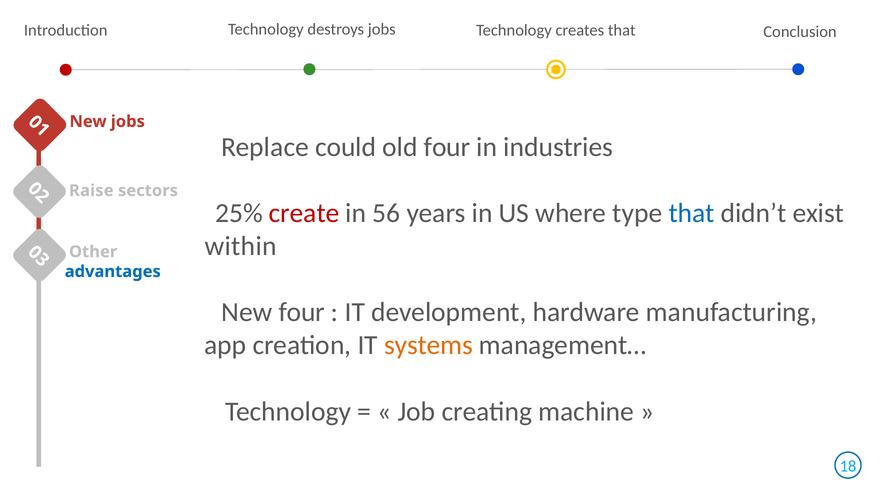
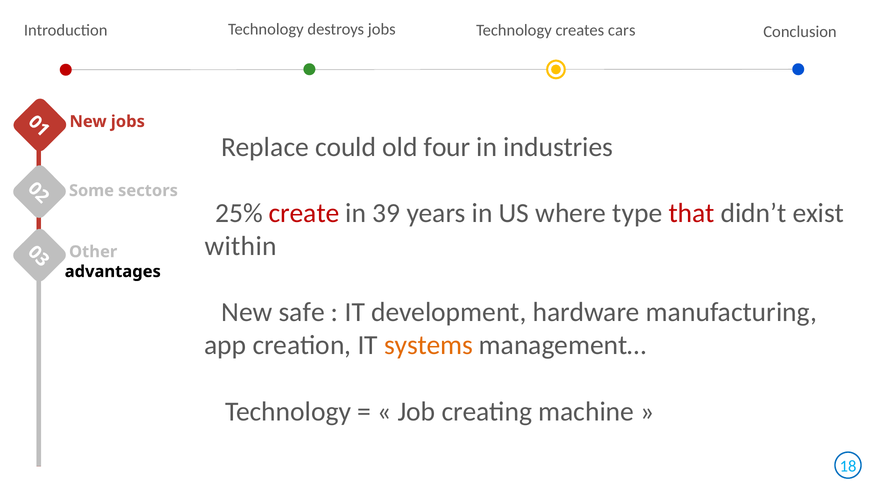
creates that: that -> cars
Raise: Raise -> Some
56: 56 -> 39
that at (692, 213) colour: blue -> red
advantages colour: blue -> black
New four: four -> safe
